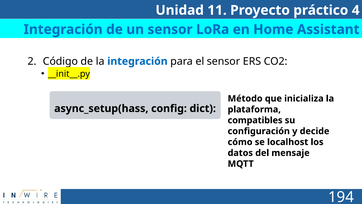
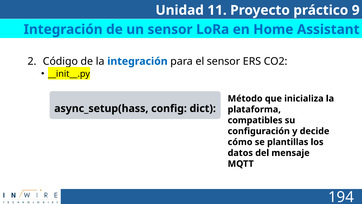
4: 4 -> 9
localhost: localhost -> plantillas
